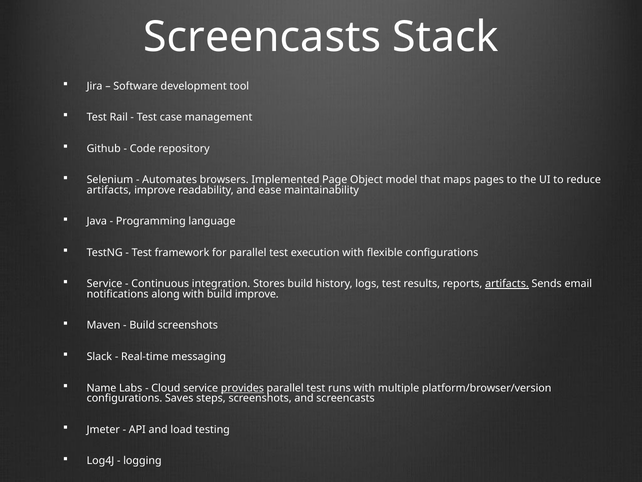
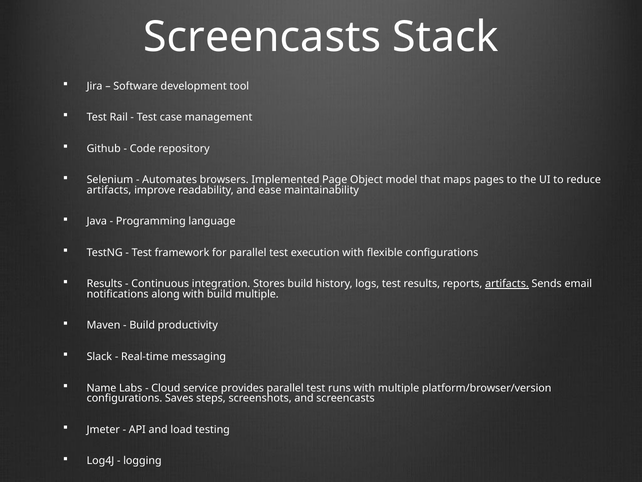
Service at (105, 284): Service -> Results
build improve: improve -> multiple
Build screenshots: screenshots -> productivity
provides underline: present -> none
